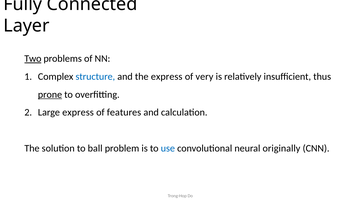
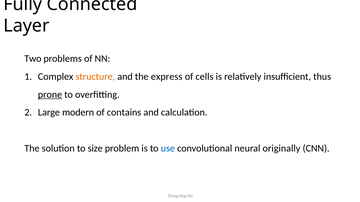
Two underline: present -> none
structure colour: blue -> orange
very: very -> cells
Large express: express -> modern
features: features -> contains
ball: ball -> size
